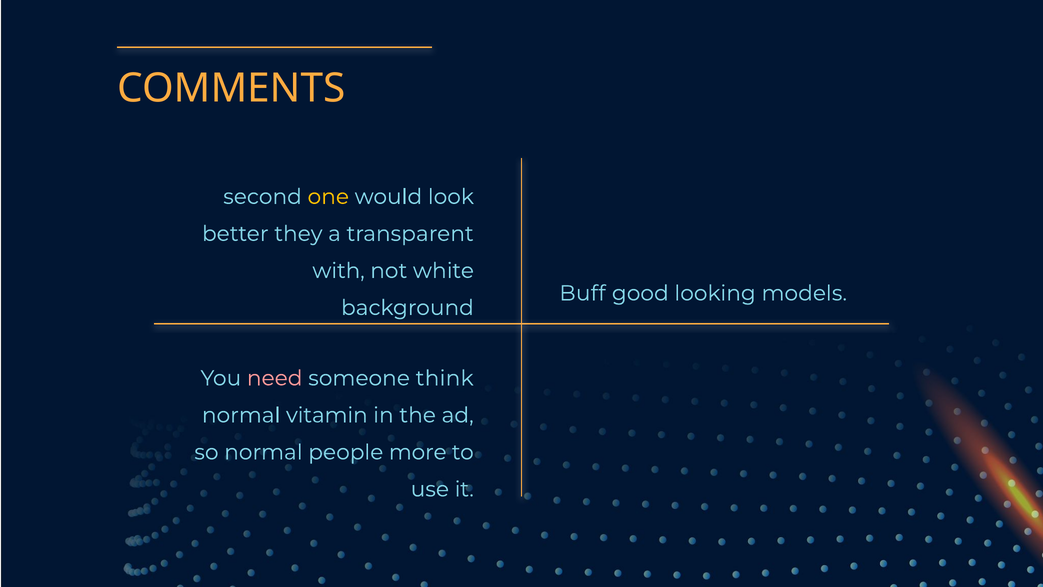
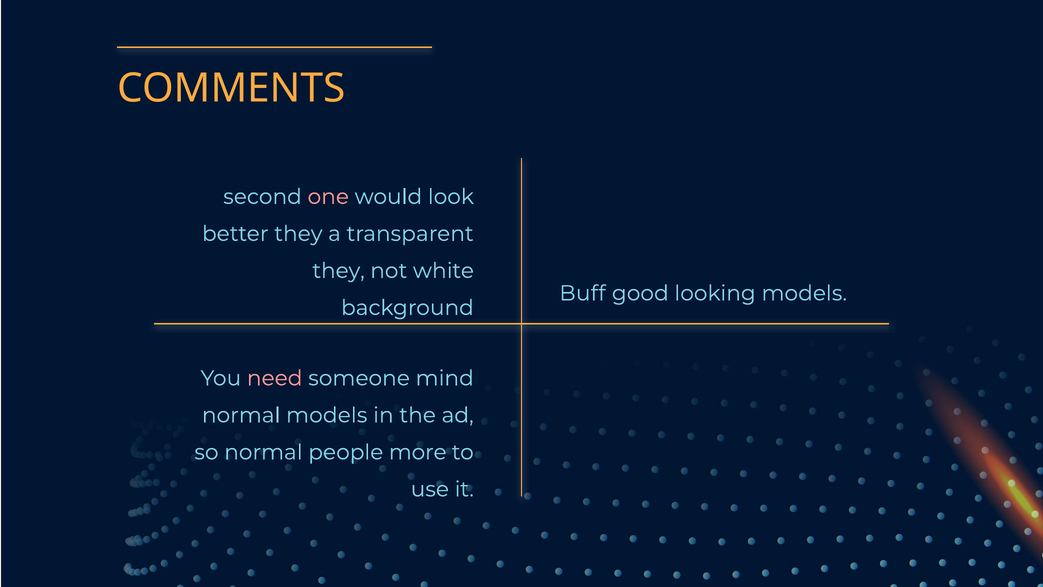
one colour: yellow -> pink
with at (339, 271): with -> they
think: think -> mind
normal vitamin: vitamin -> models
